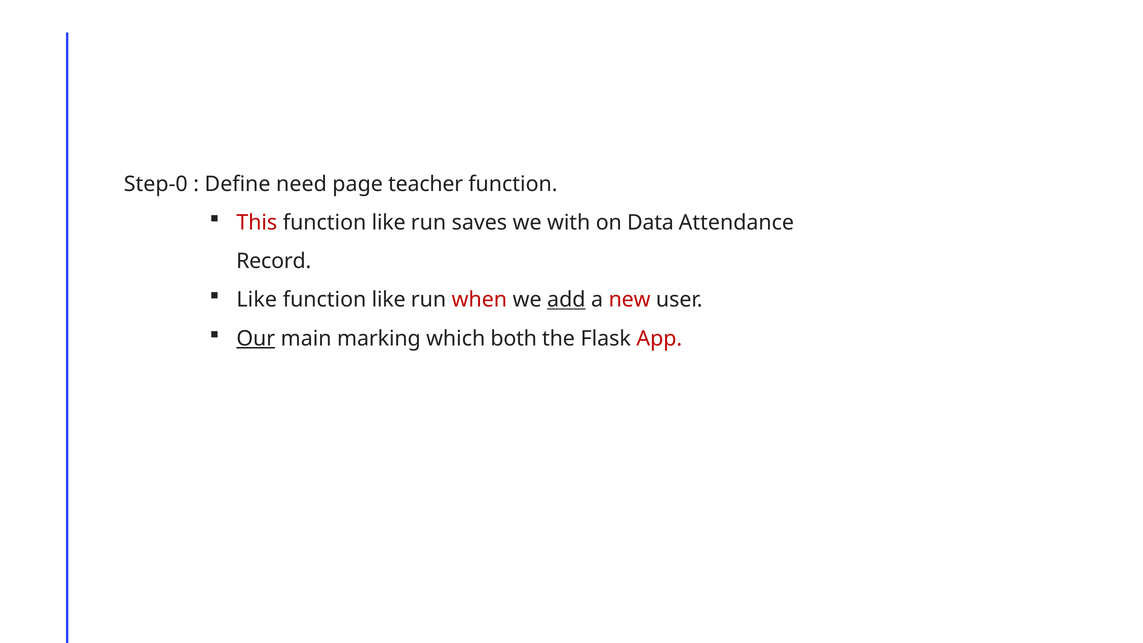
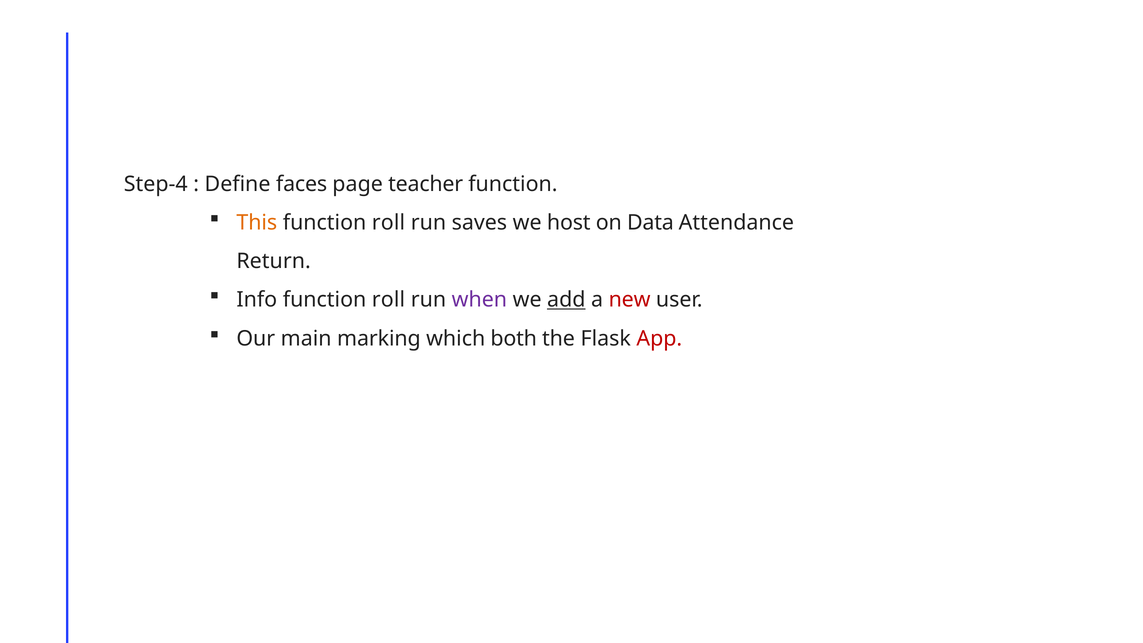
Step-0: Step-0 -> Step-4
need: need -> faces
This colour: red -> orange
like at (389, 223): like -> roll
with: with -> host
Record: Record -> Return
Like at (257, 300): Like -> Info
like at (389, 300): like -> roll
when colour: red -> purple
Our underline: present -> none
